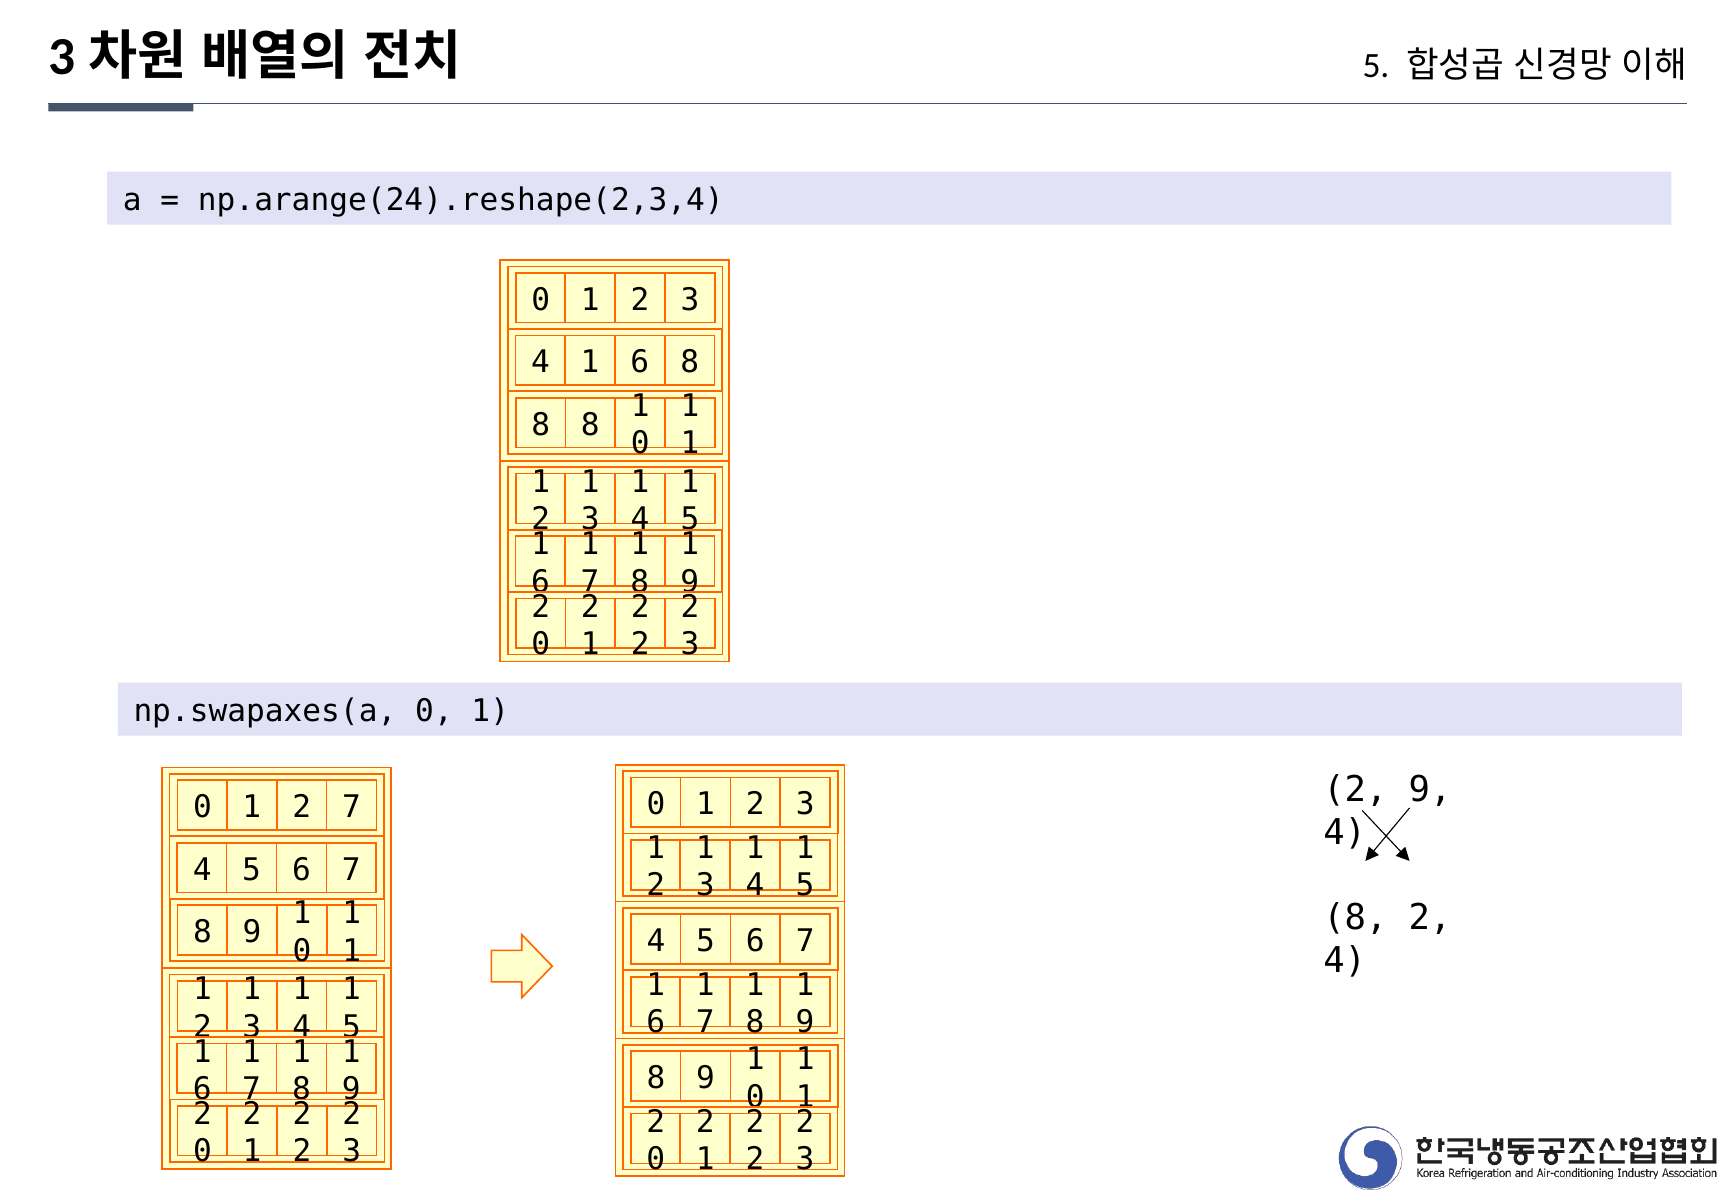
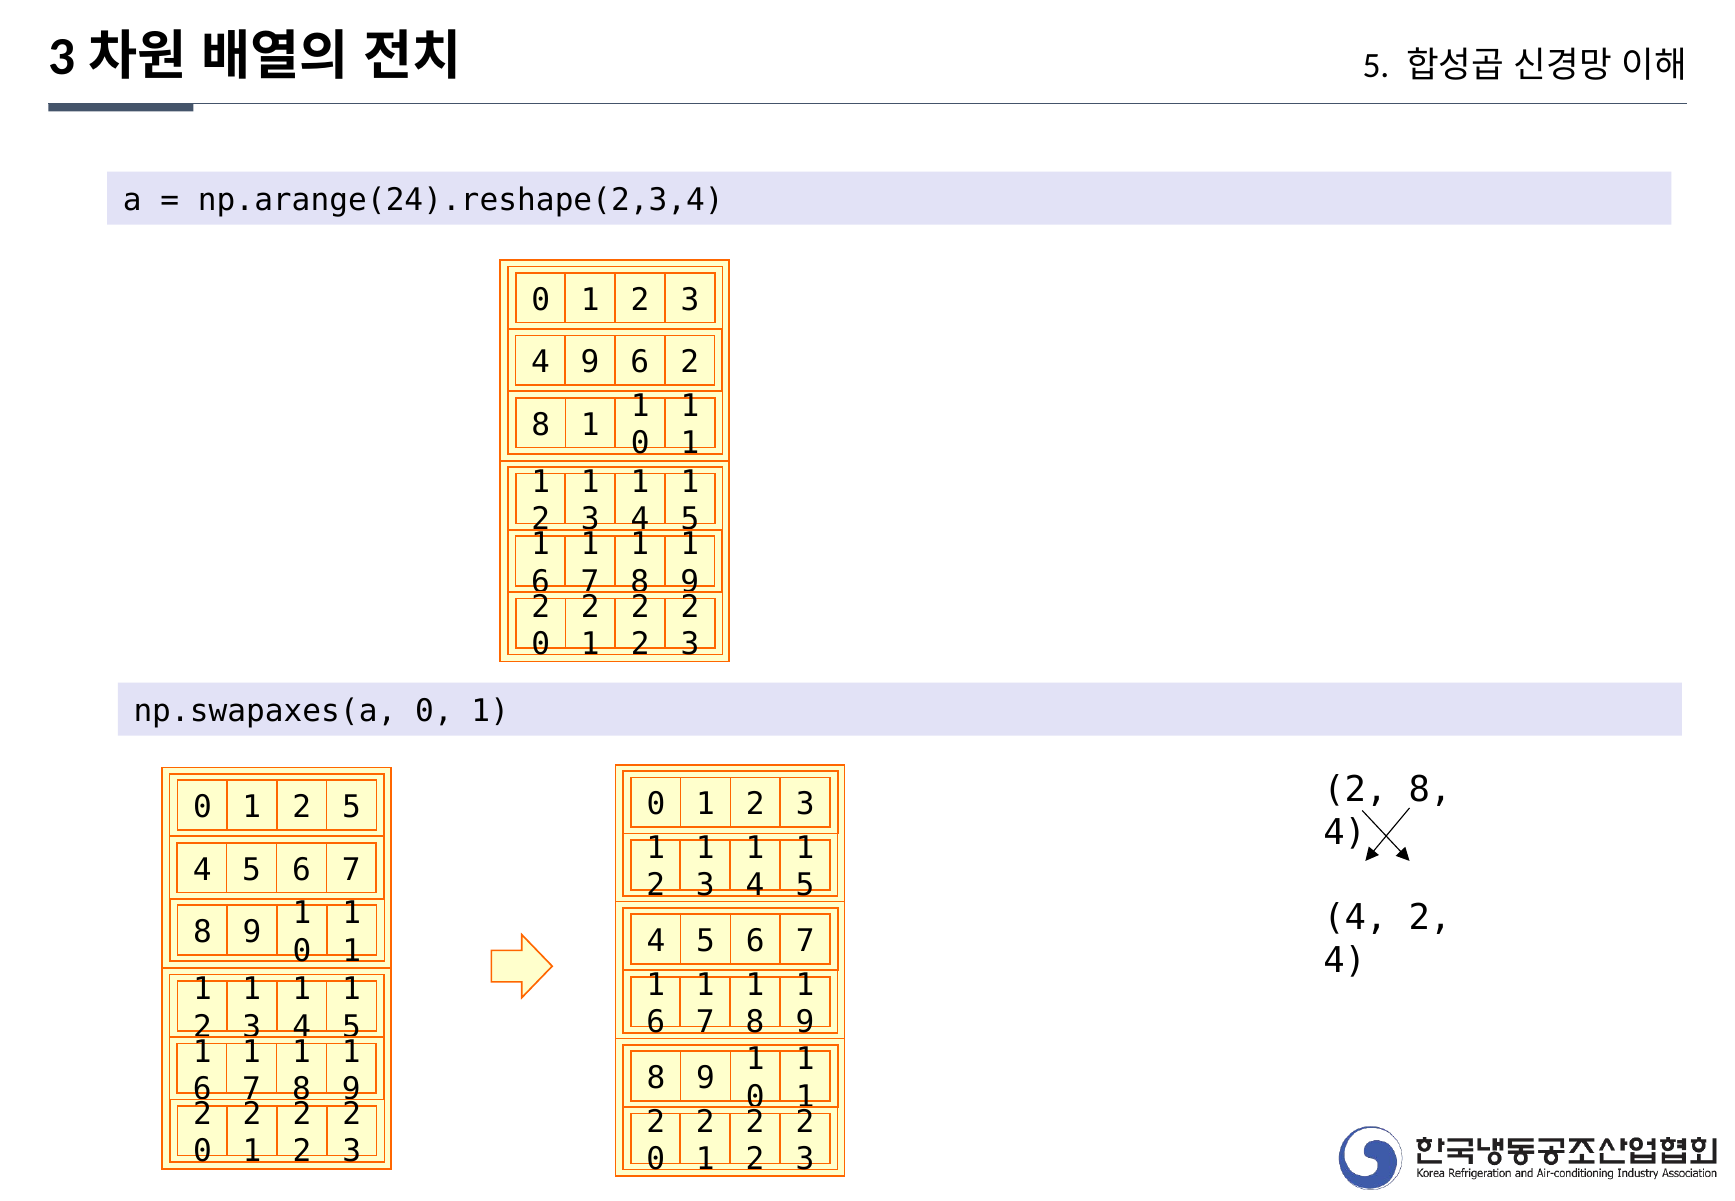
1 at (590, 362): 1 -> 9
6 8: 8 -> 2
8 at (590, 425): 8 -> 1
9 at (1430, 790): 9 -> 8
2 7: 7 -> 5
8 at (1355, 918): 8 -> 4
